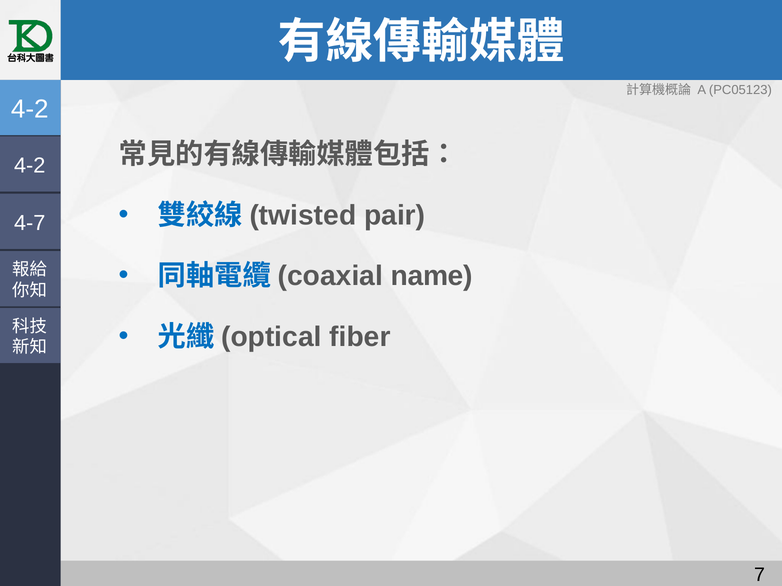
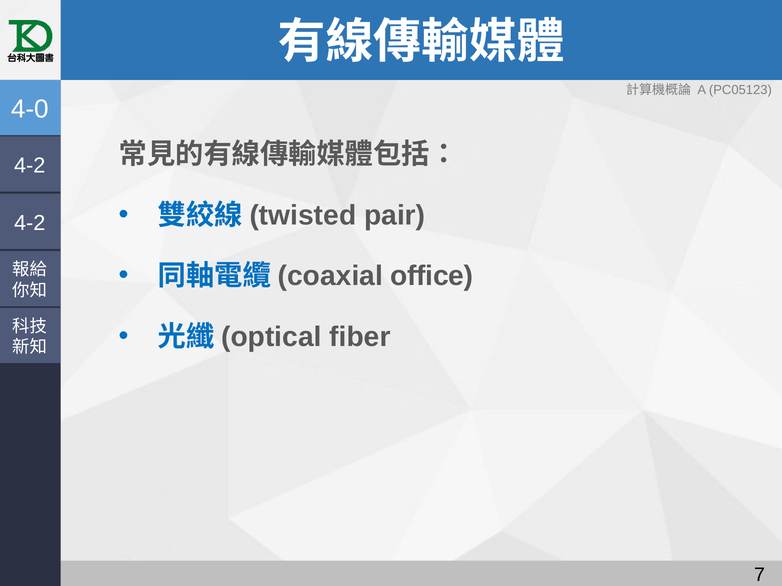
4-2 at (30, 109): 4-2 -> 4-0
4-7 at (30, 223): 4-7 -> 4-2
name: name -> office
